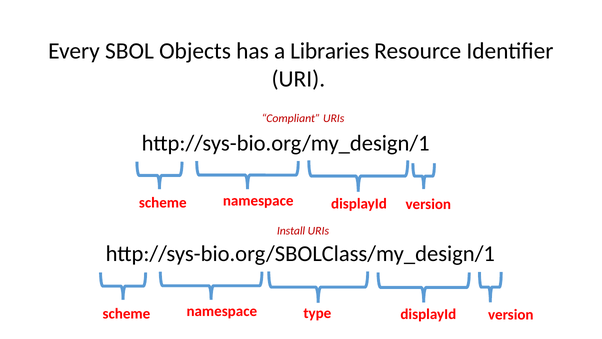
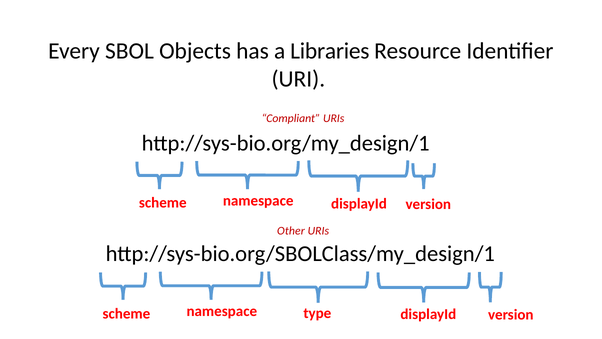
Install: Install -> Other
